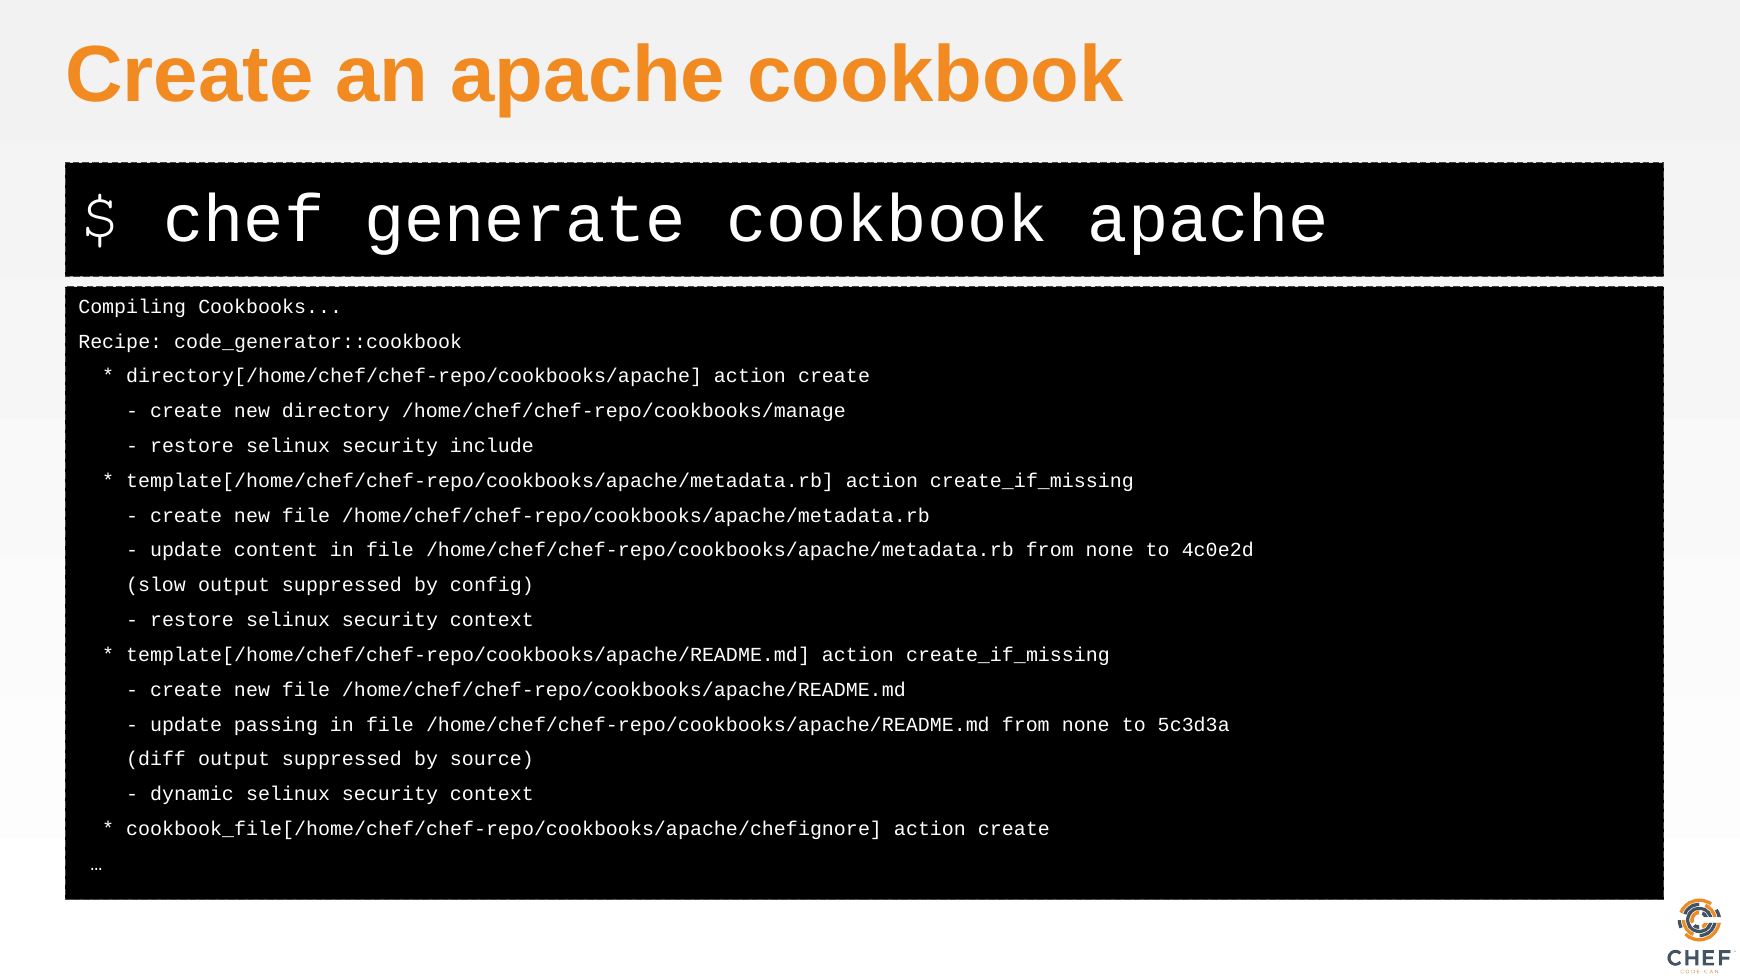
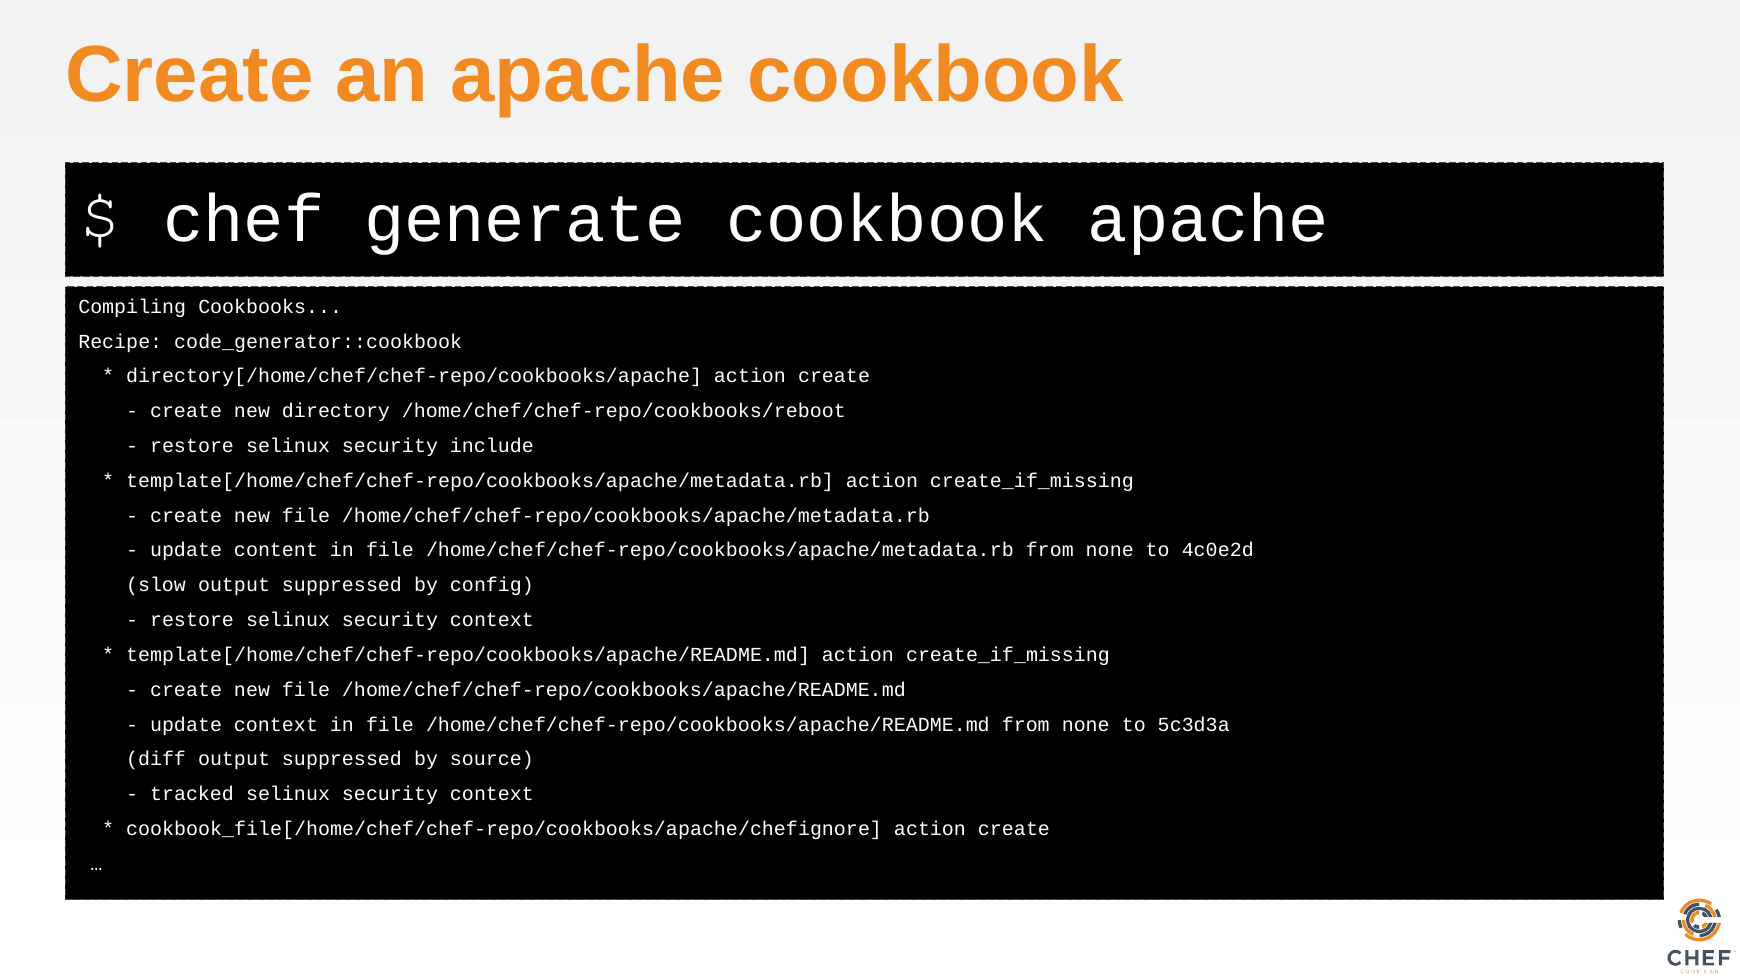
/home/chef/chef-repo/cookbooks/manage: /home/chef/chef-repo/cookbooks/manage -> /home/chef/chef-repo/cookbooks/reboot
update passing: passing -> context
dynamic: dynamic -> tracked
